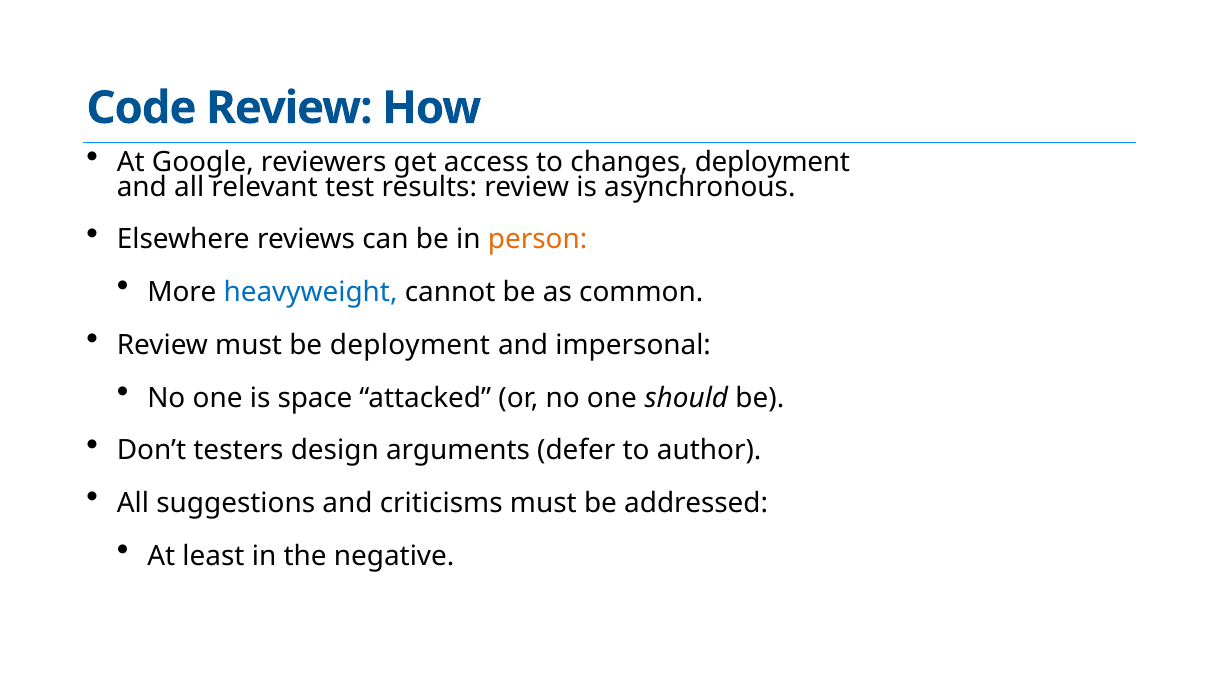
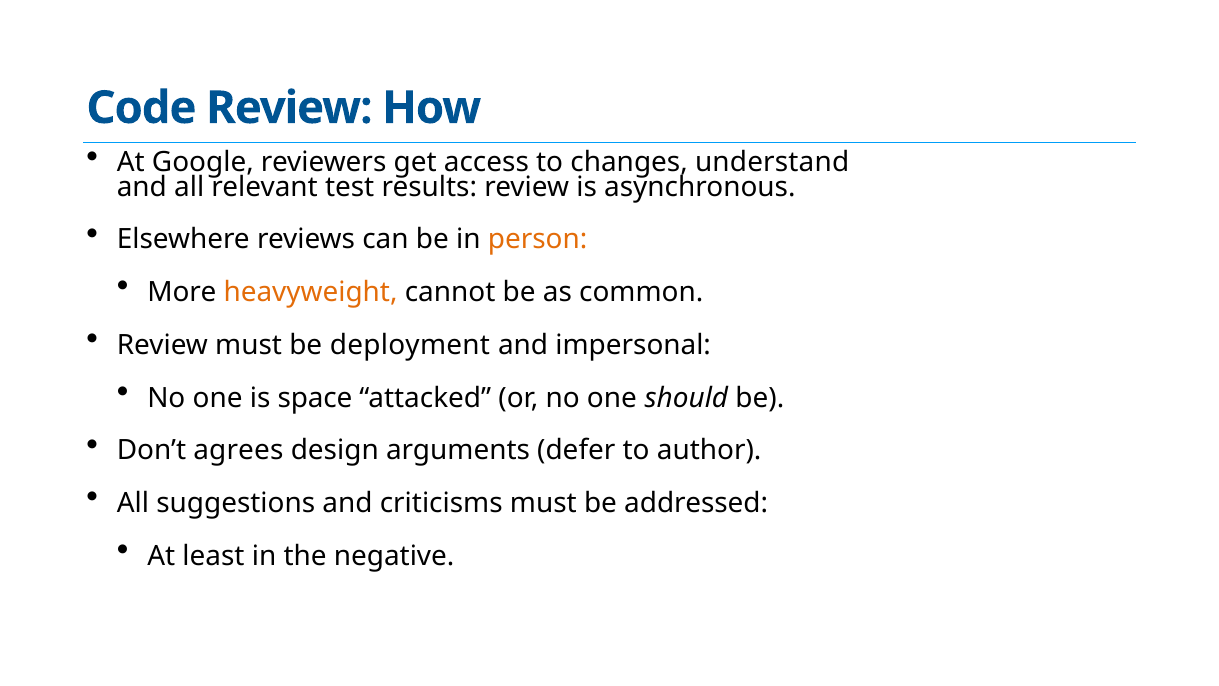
changes deployment: deployment -> understand
heavyweight colour: blue -> orange
testers: testers -> agrees
